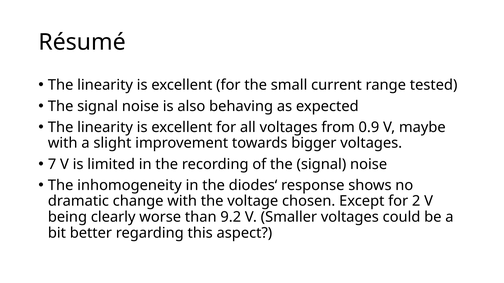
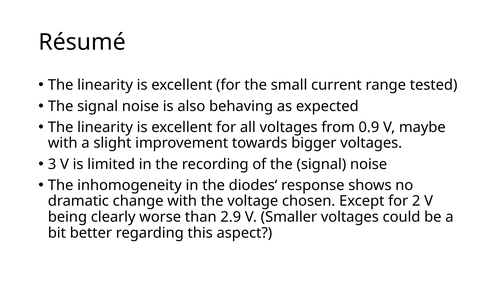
7: 7 -> 3
9.2: 9.2 -> 2.9
